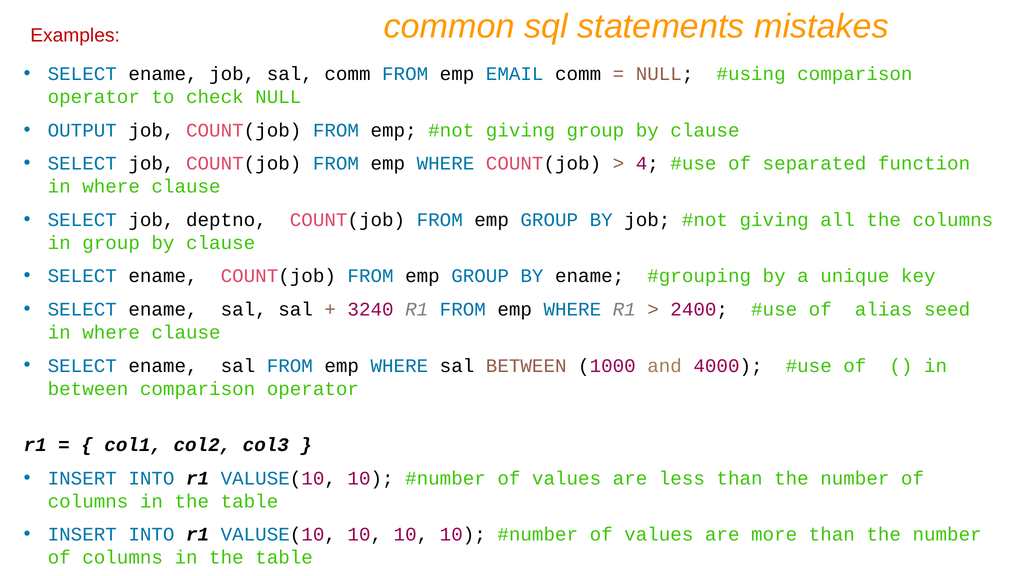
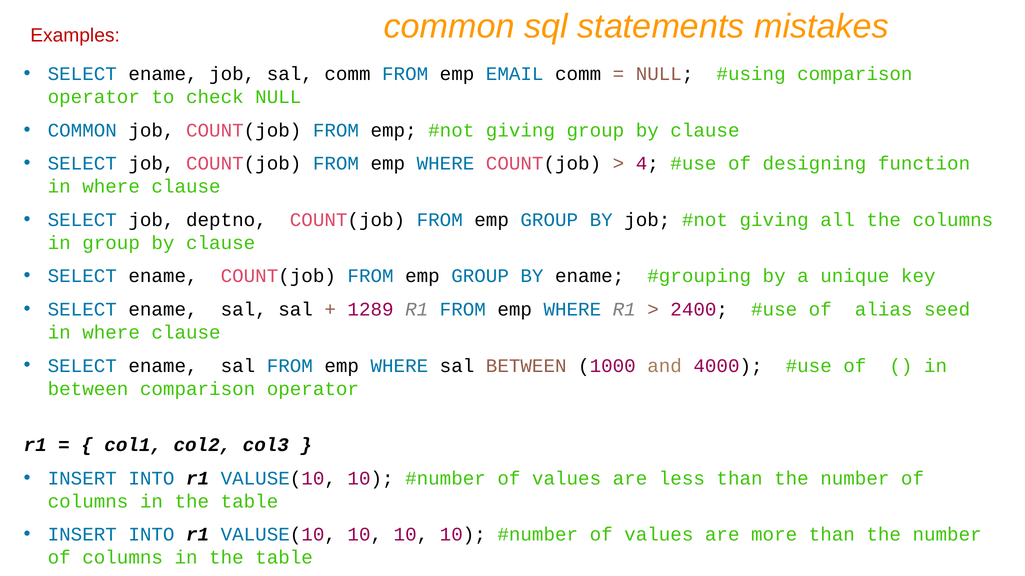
OUTPUT at (82, 130): OUTPUT -> COMMON
separated: separated -> designing
3240: 3240 -> 1289
